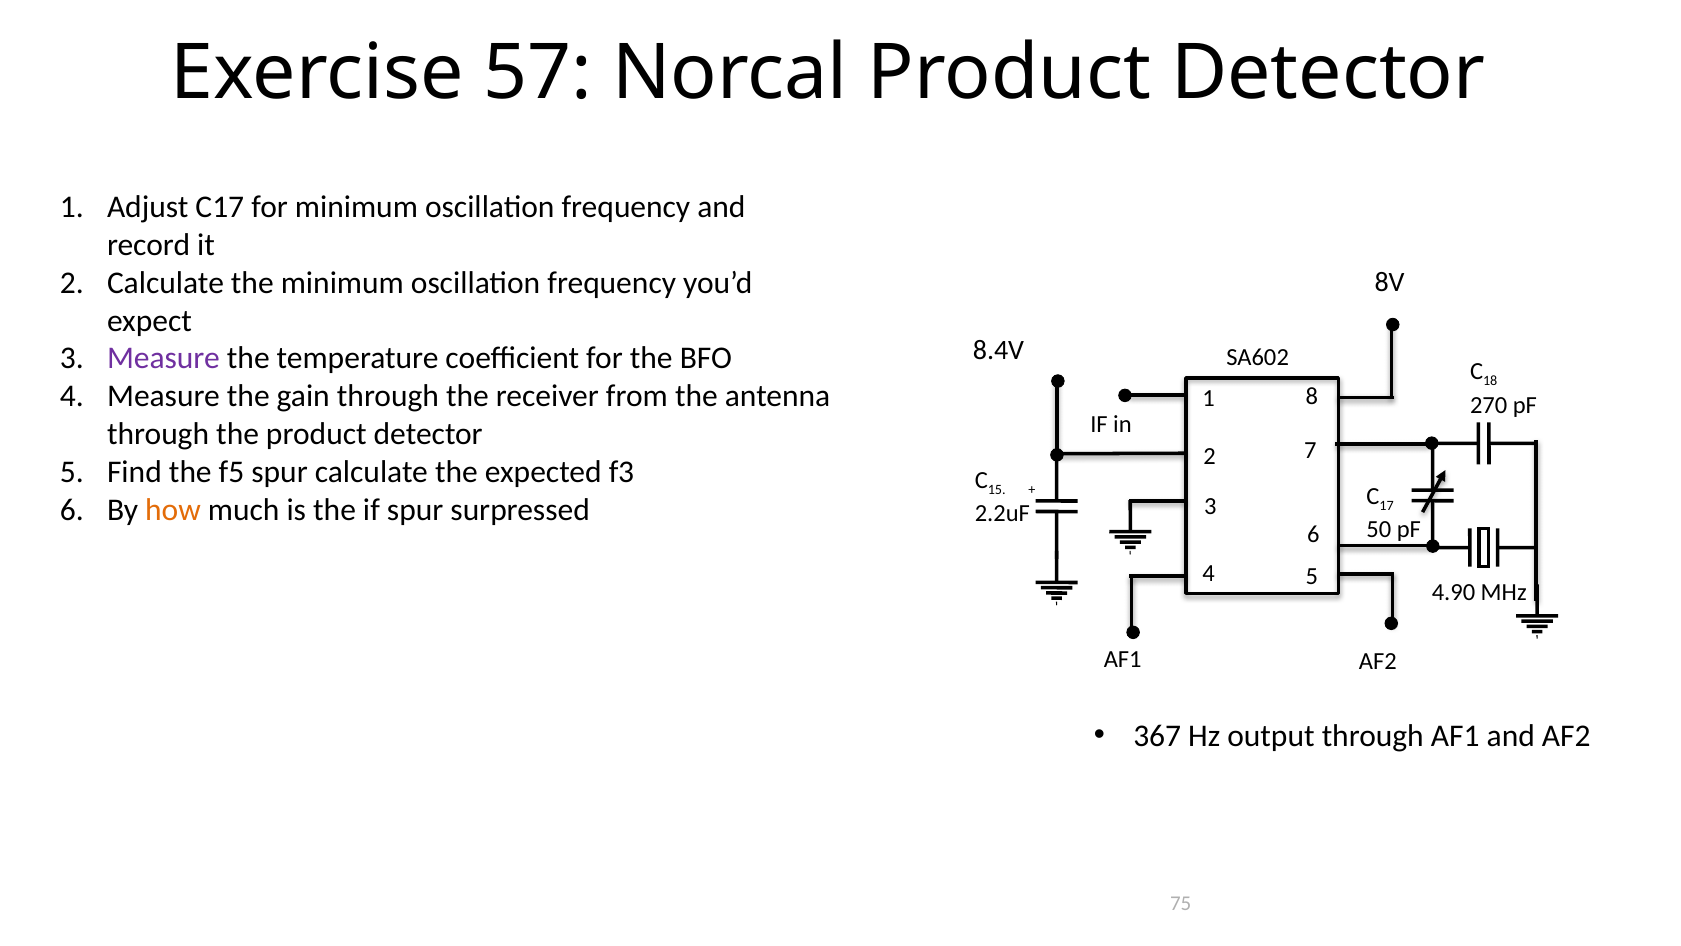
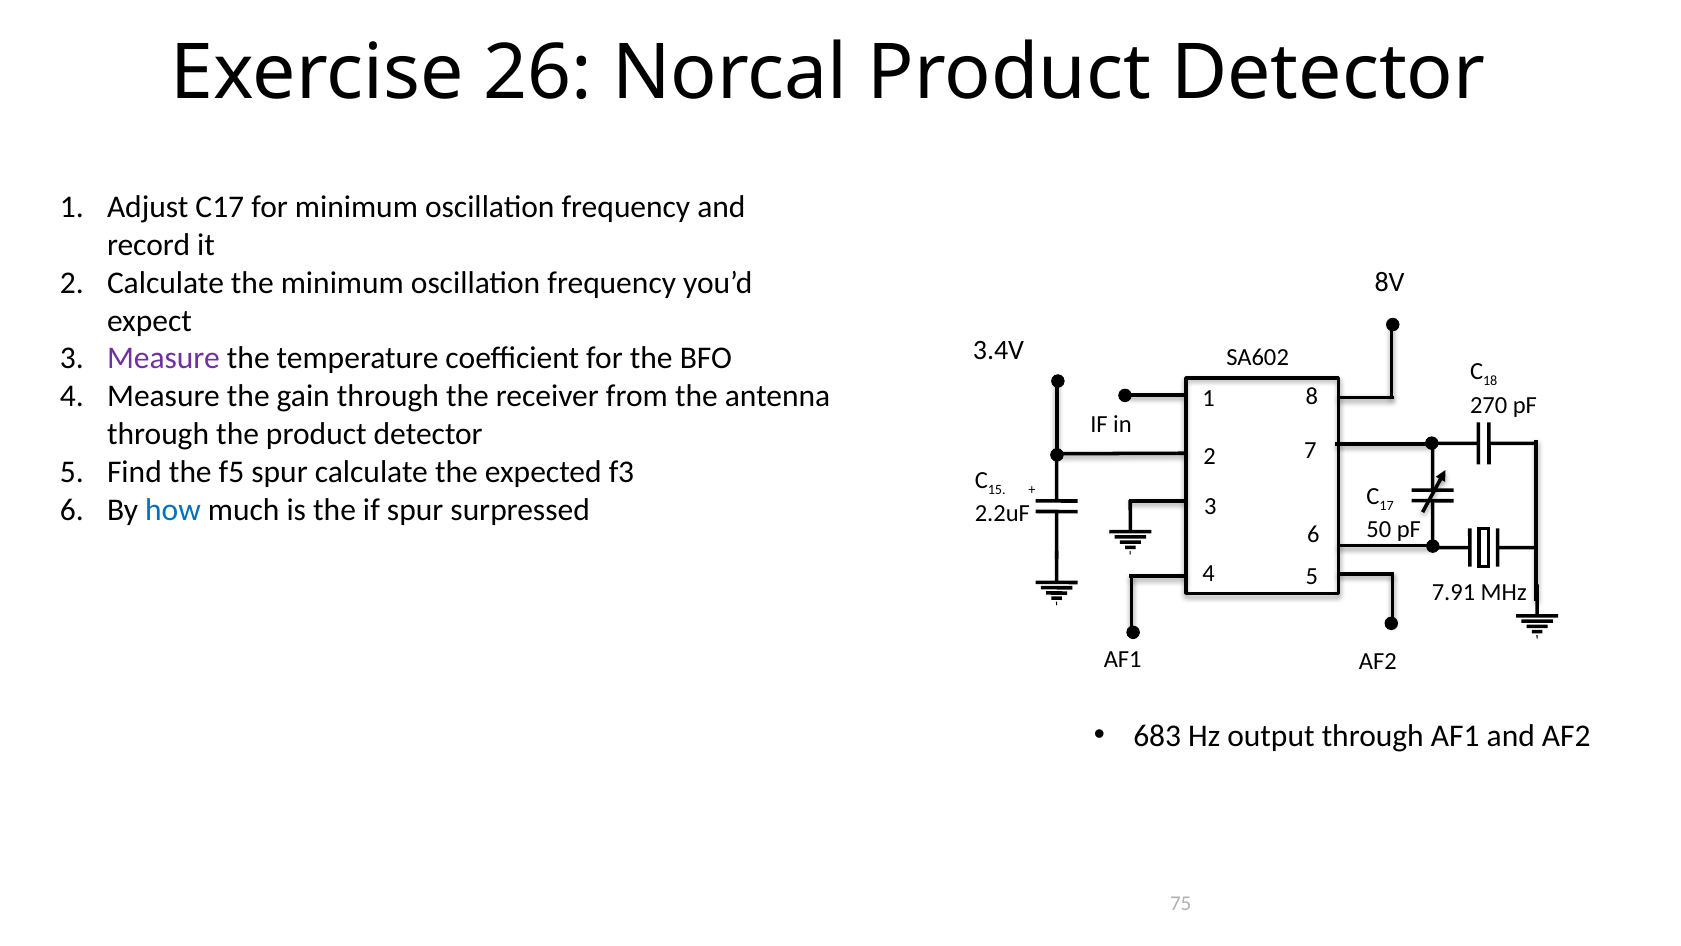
57: 57 -> 26
8.4V: 8.4V -> 3.4V
how colour: orange -> blue
4.90: 4.90 -> 7.91
367: 367 -> 683
